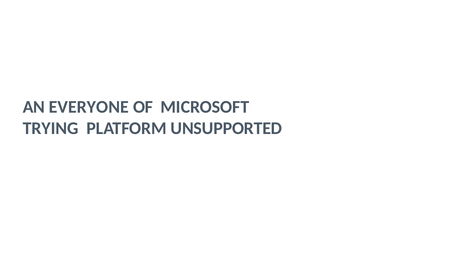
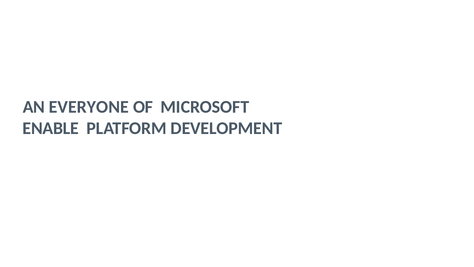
TRYING: TRYING -> ENABLE
UNSUPPORTED: UNSUPPORTED -> DEVELOPMENT
